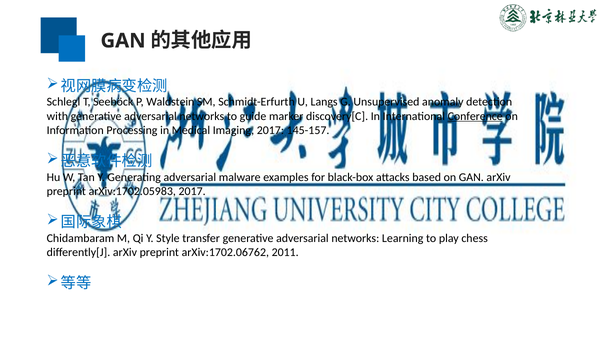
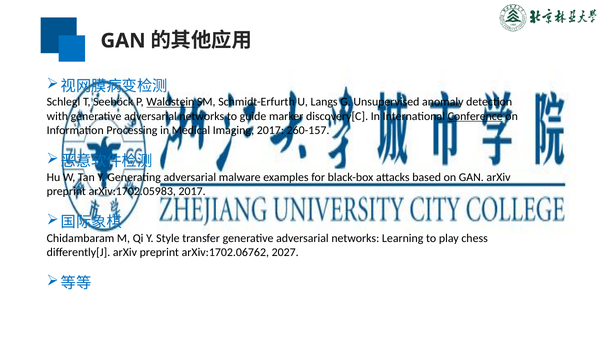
Waldstein underline: none -> present
145-157: 145-157 -> 260-157
2011: 2011 -> 2027
